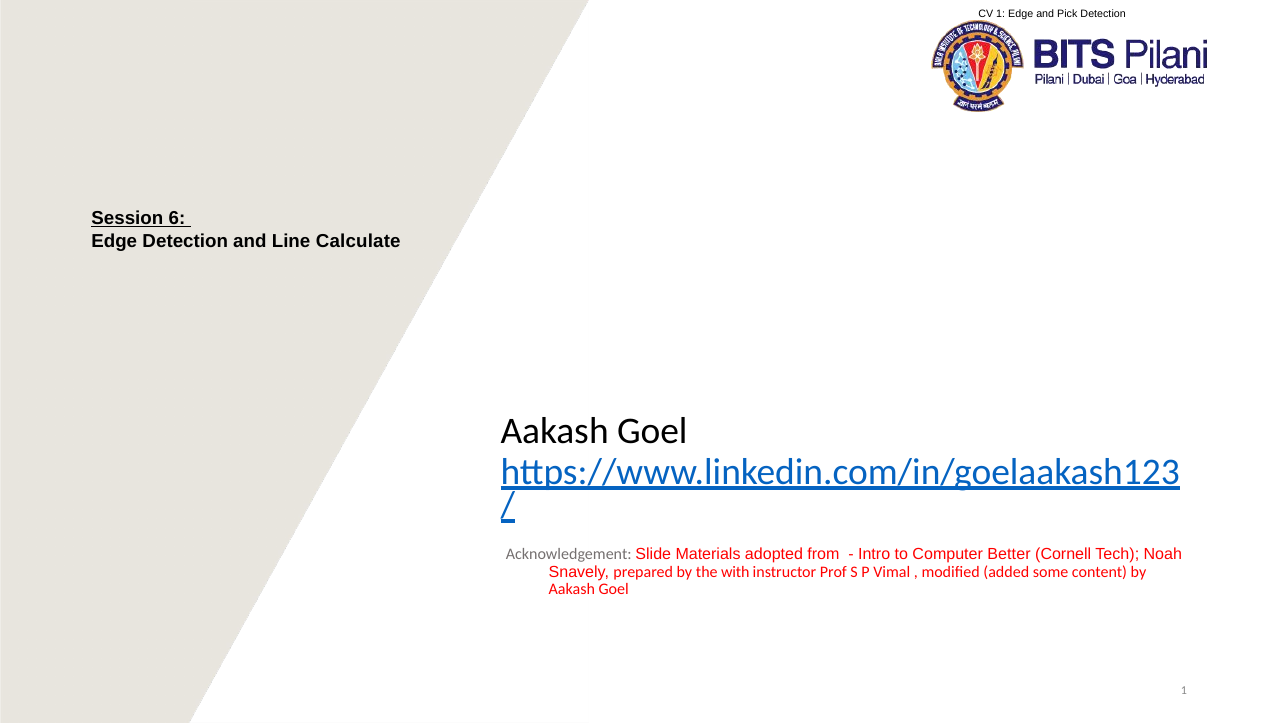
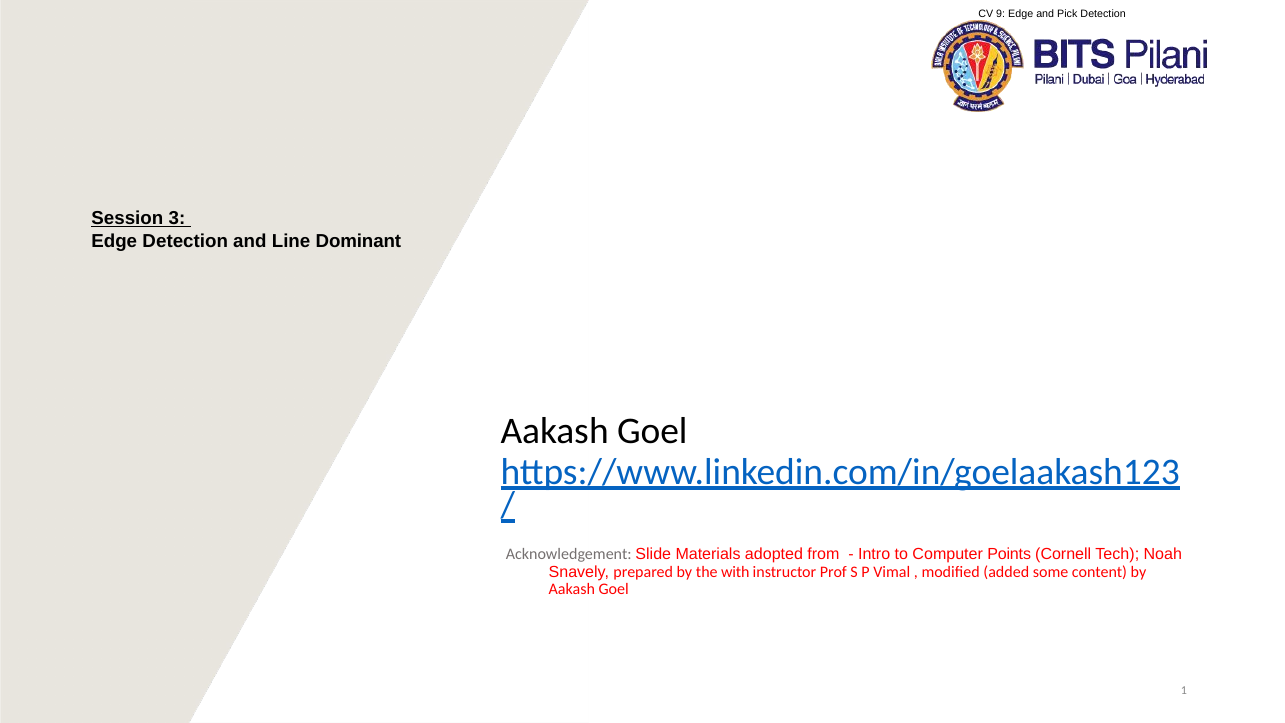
1 at (1001, 14): 1 -> 9
6: 6 -> 3
Calculate: Calculate -> Dominant
Better: Better -> Points
